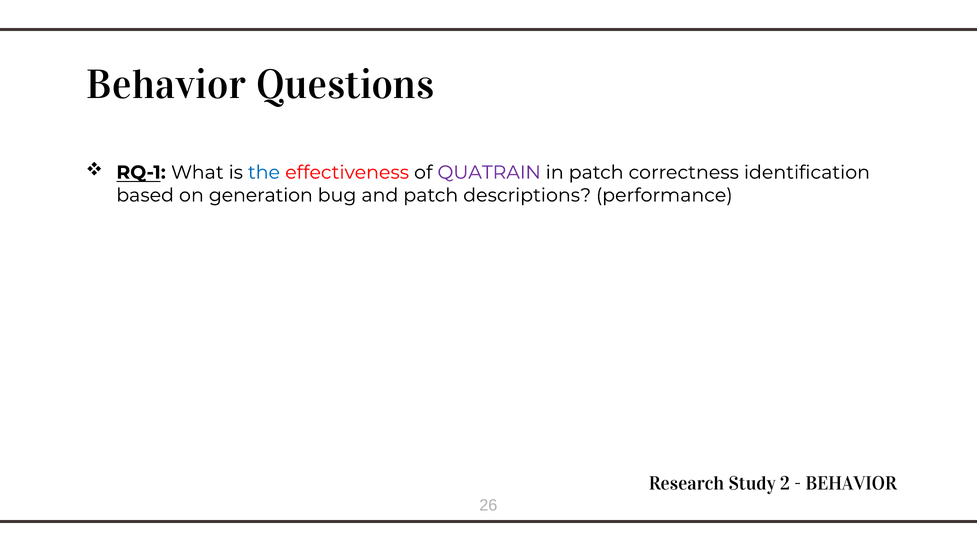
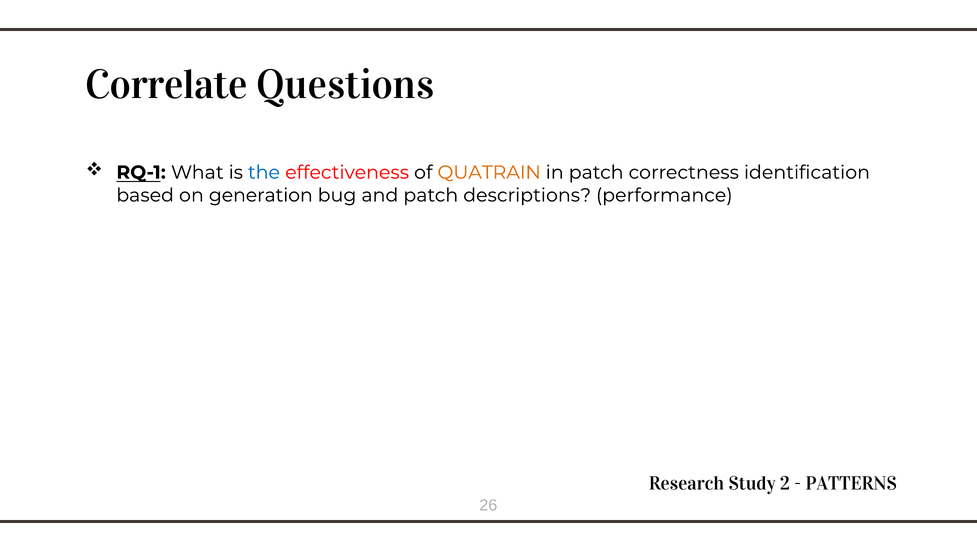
Behavior at (166, 85): Behavior -> Correlate
QUATRAIN colour: purple -> orange
BEHAVIOR at (851, 483): BEHAVIOR -> PATTERNS
